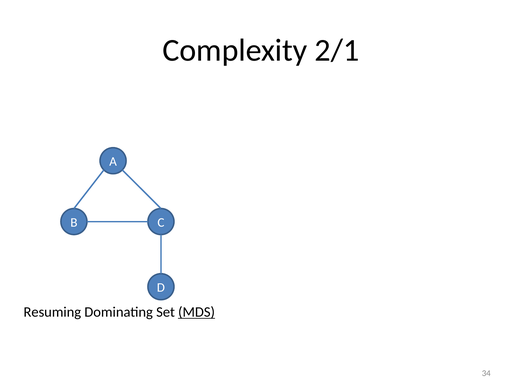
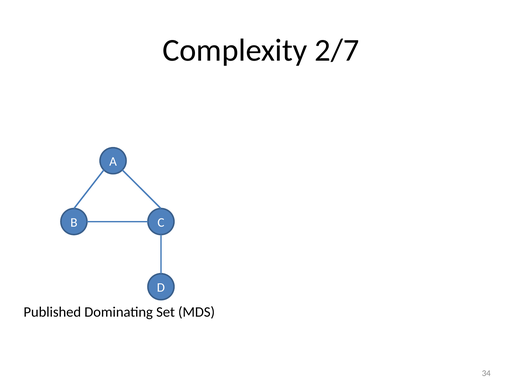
2/1: 2/1 -> 2/7
Resuming: Resuming -> Published
MDS underline: present -> none
